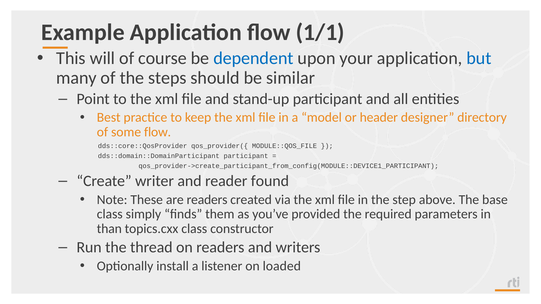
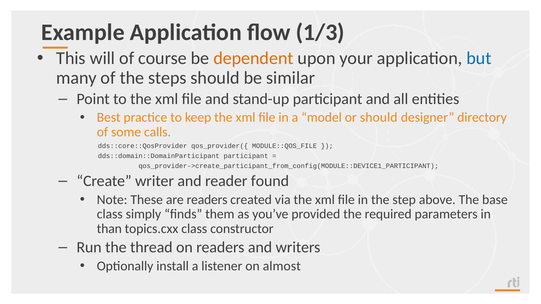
1/1: 1/1 -> 1/3
dependent colour: blue -> orange
or header: header -> should
some flow: flow -> calls
loaded: loaded -> almost
